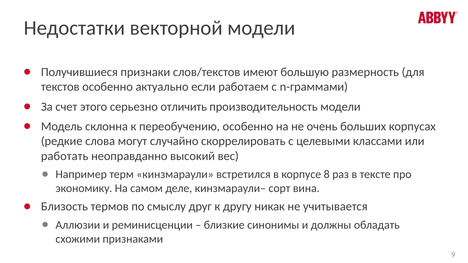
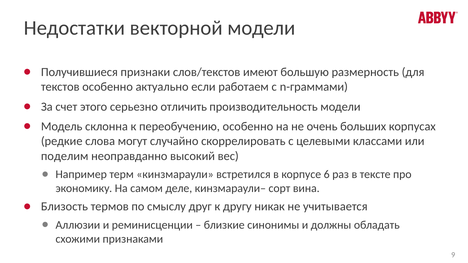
работать: работать -> поделим
8: 8 -> 6
